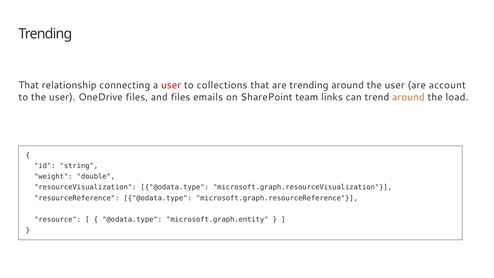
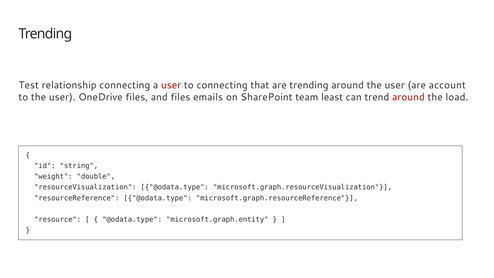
That at (29, 85): That -> Test
to collections: collections -> connecting
links: links -> least
around at (408, 97) colour: orange -> red
